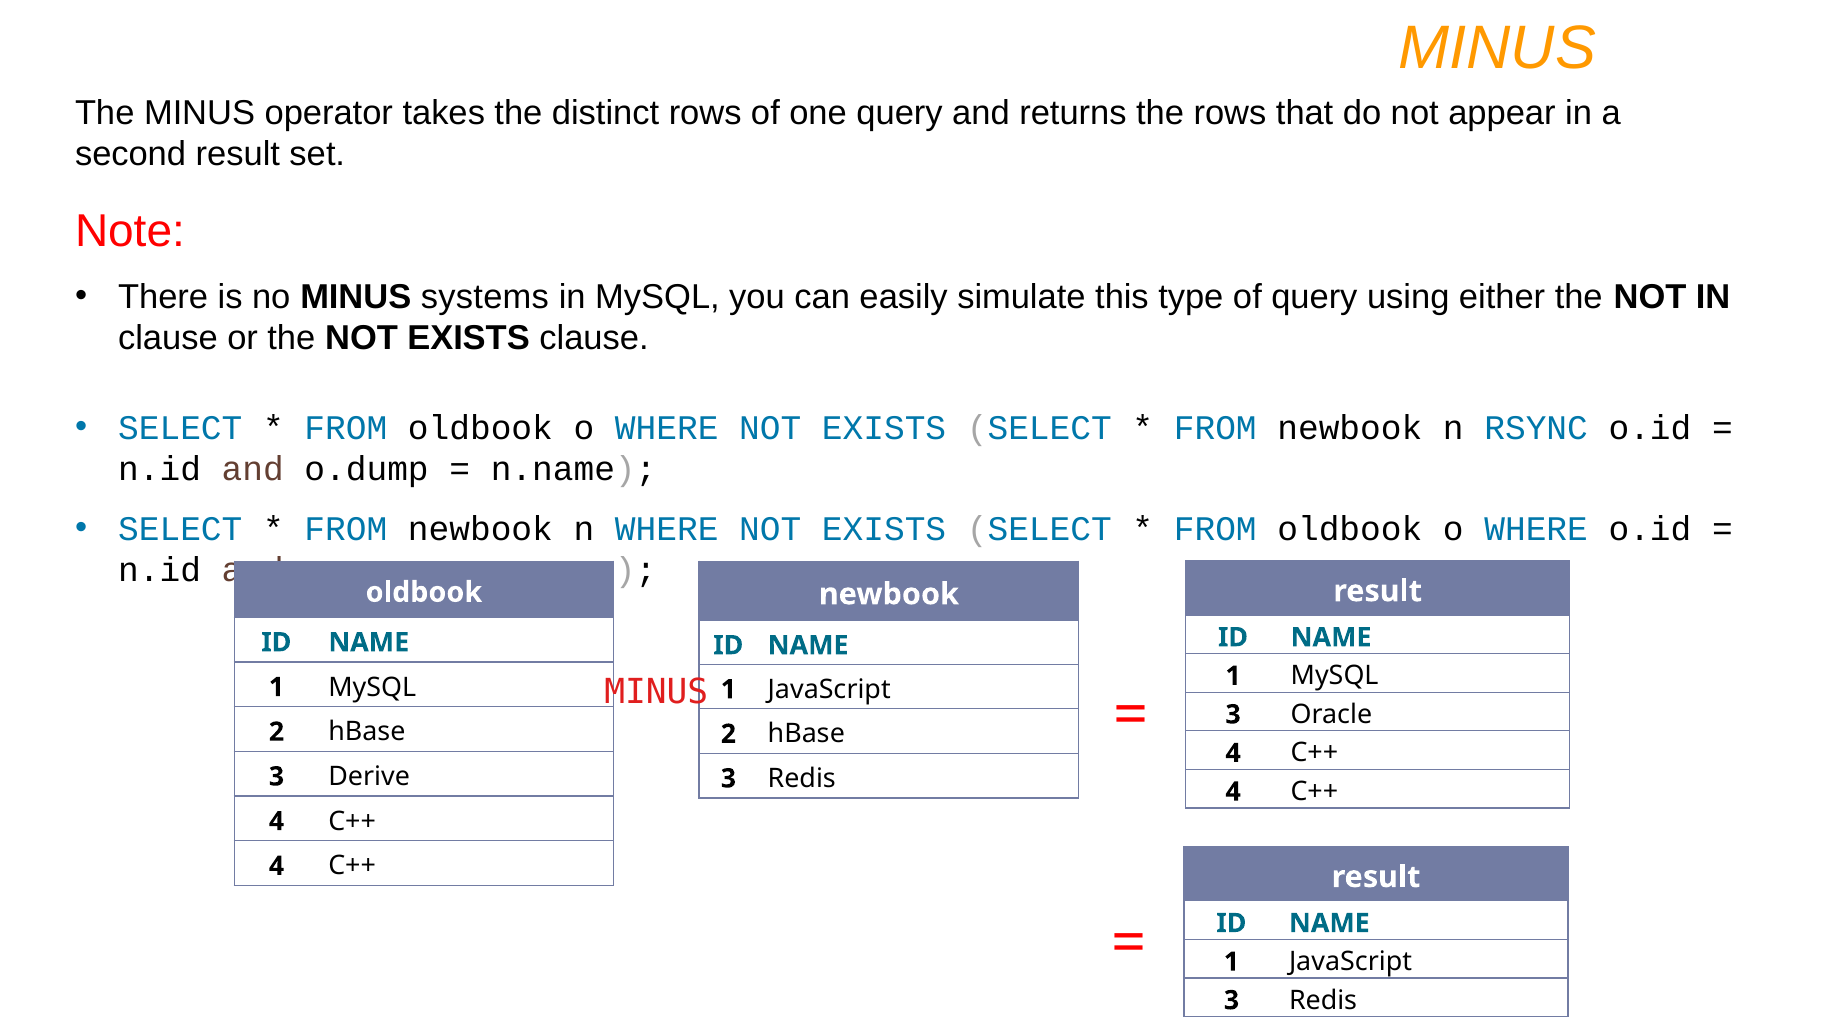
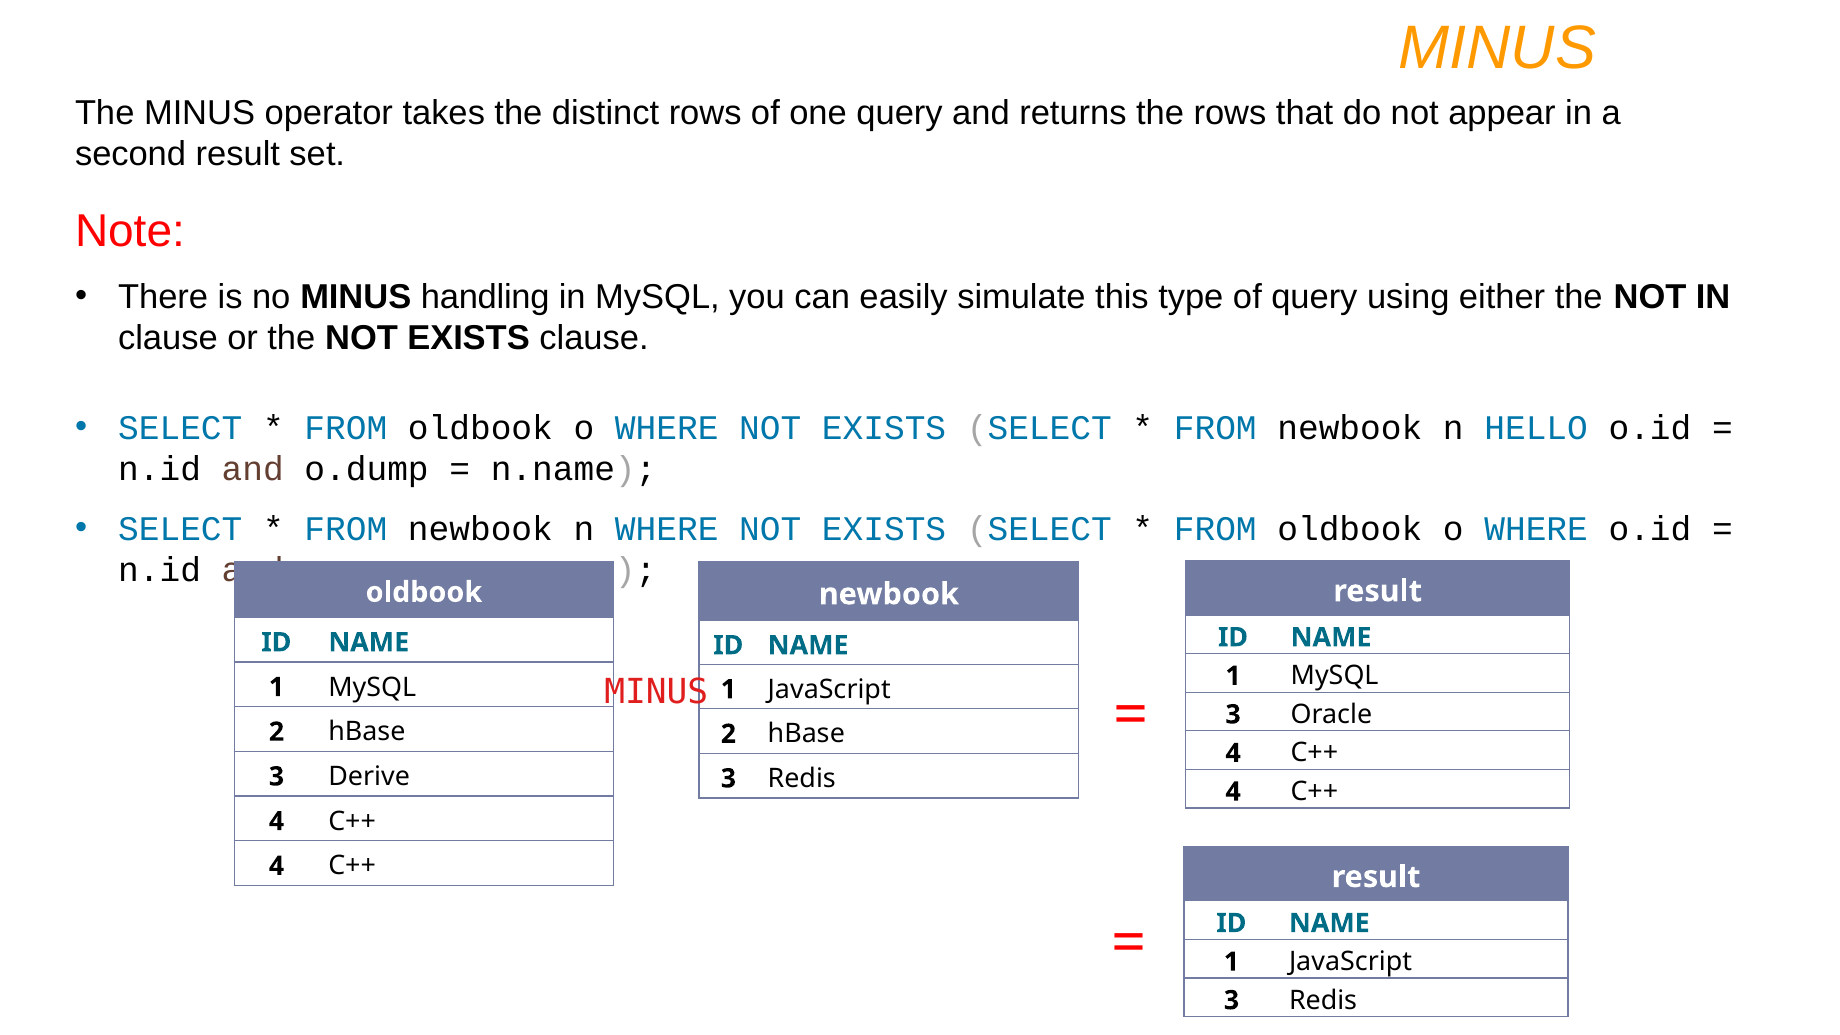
systems: systems -> handling
RSYNC: RSYNC -> HELLO
